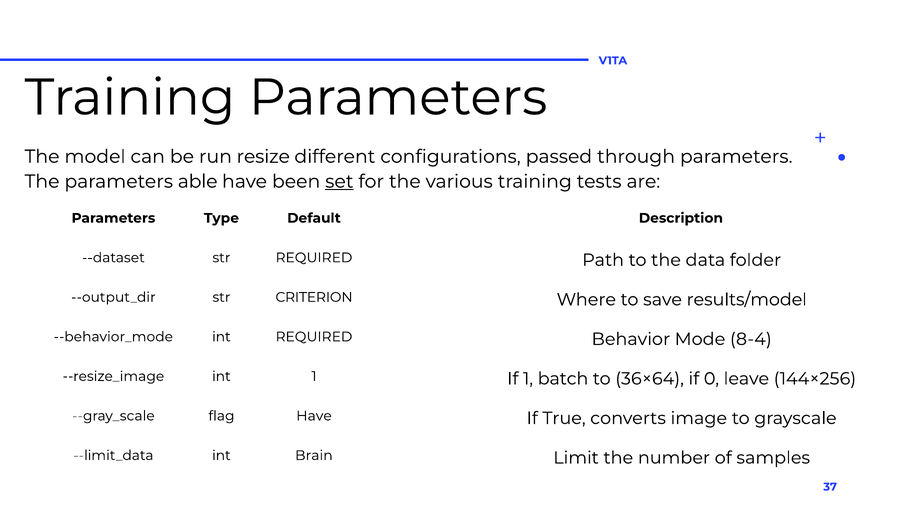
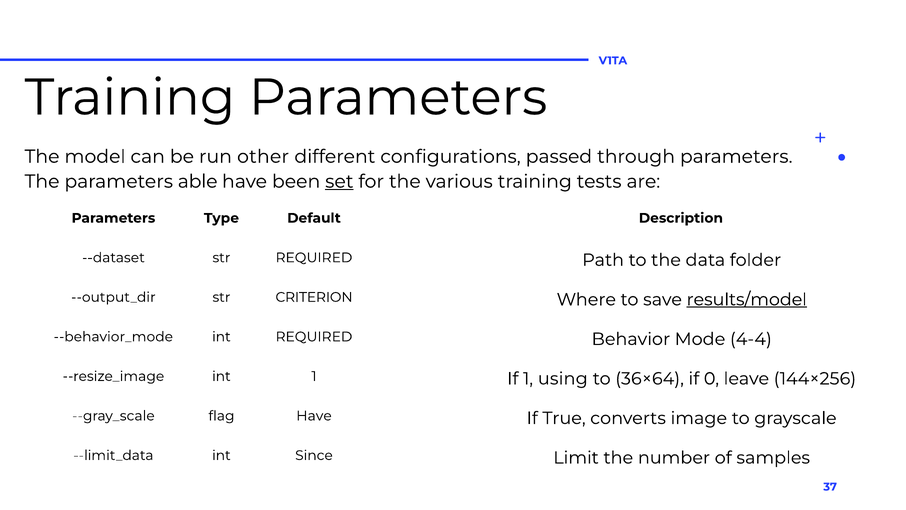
resize: resize -> other
results/model underline: none -> present
8-4: 8-4 -> 4-4
batch: batch -> using
Brain: Brain -> Since
